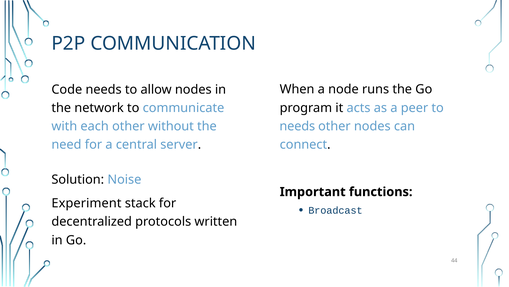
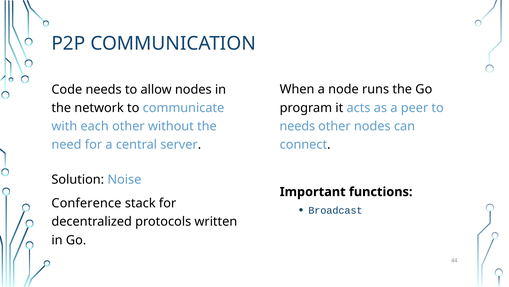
Experiment: Experiment -> Conference
